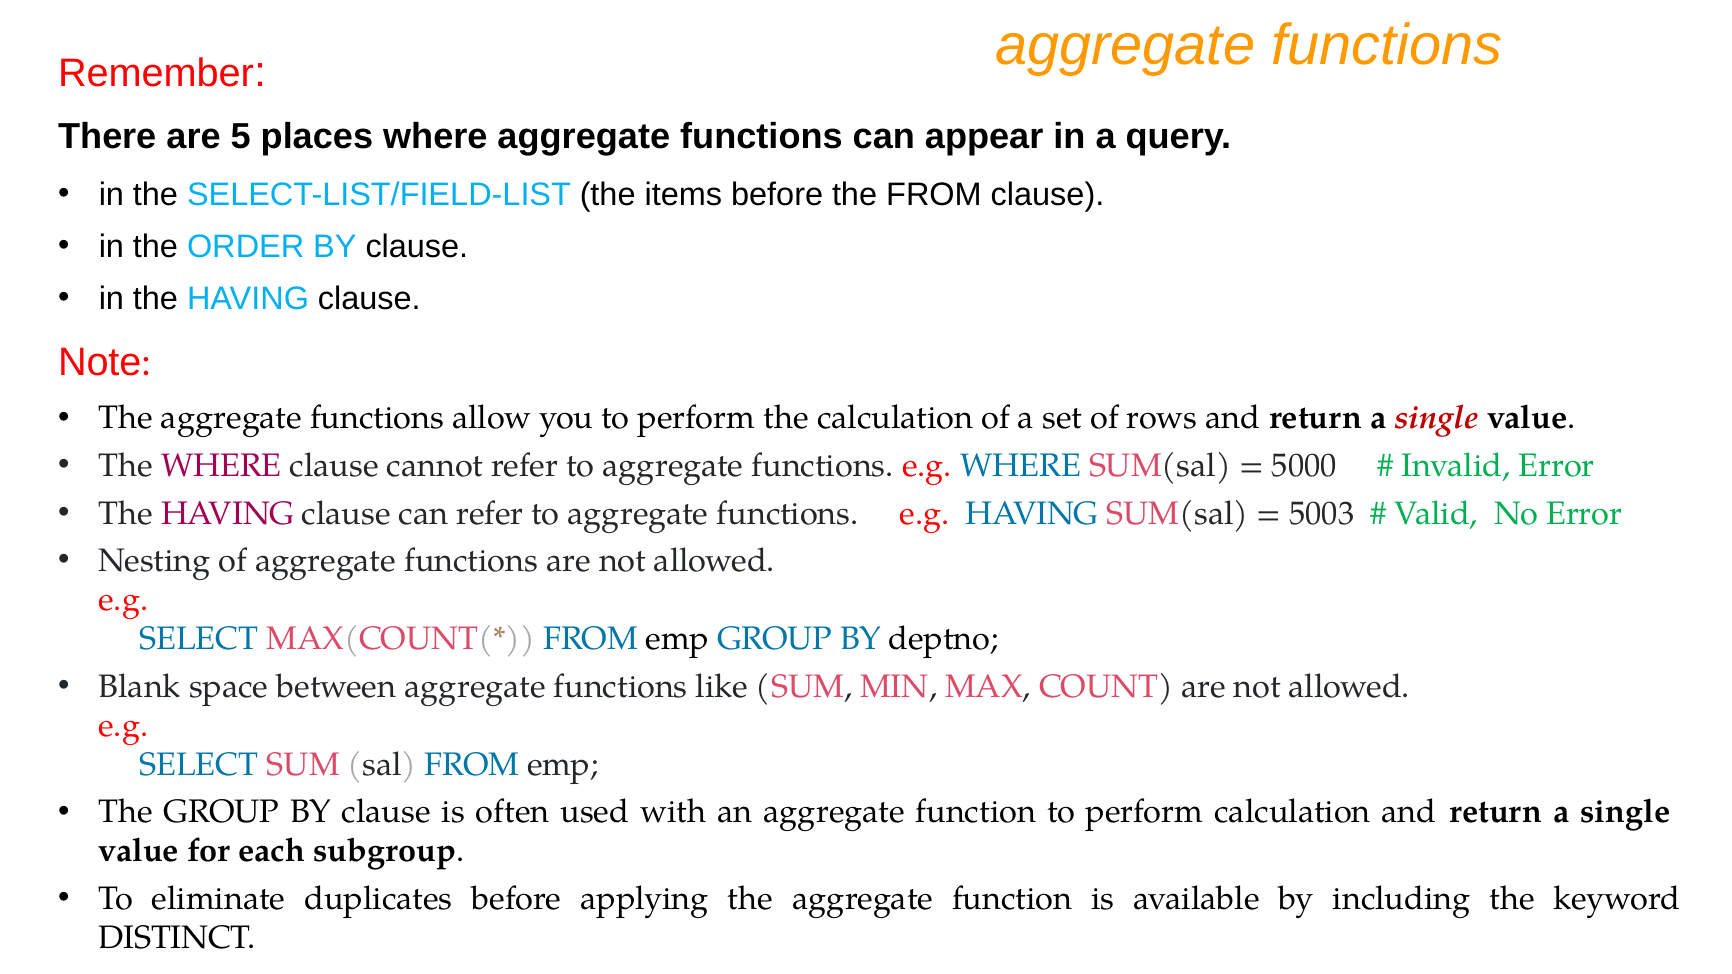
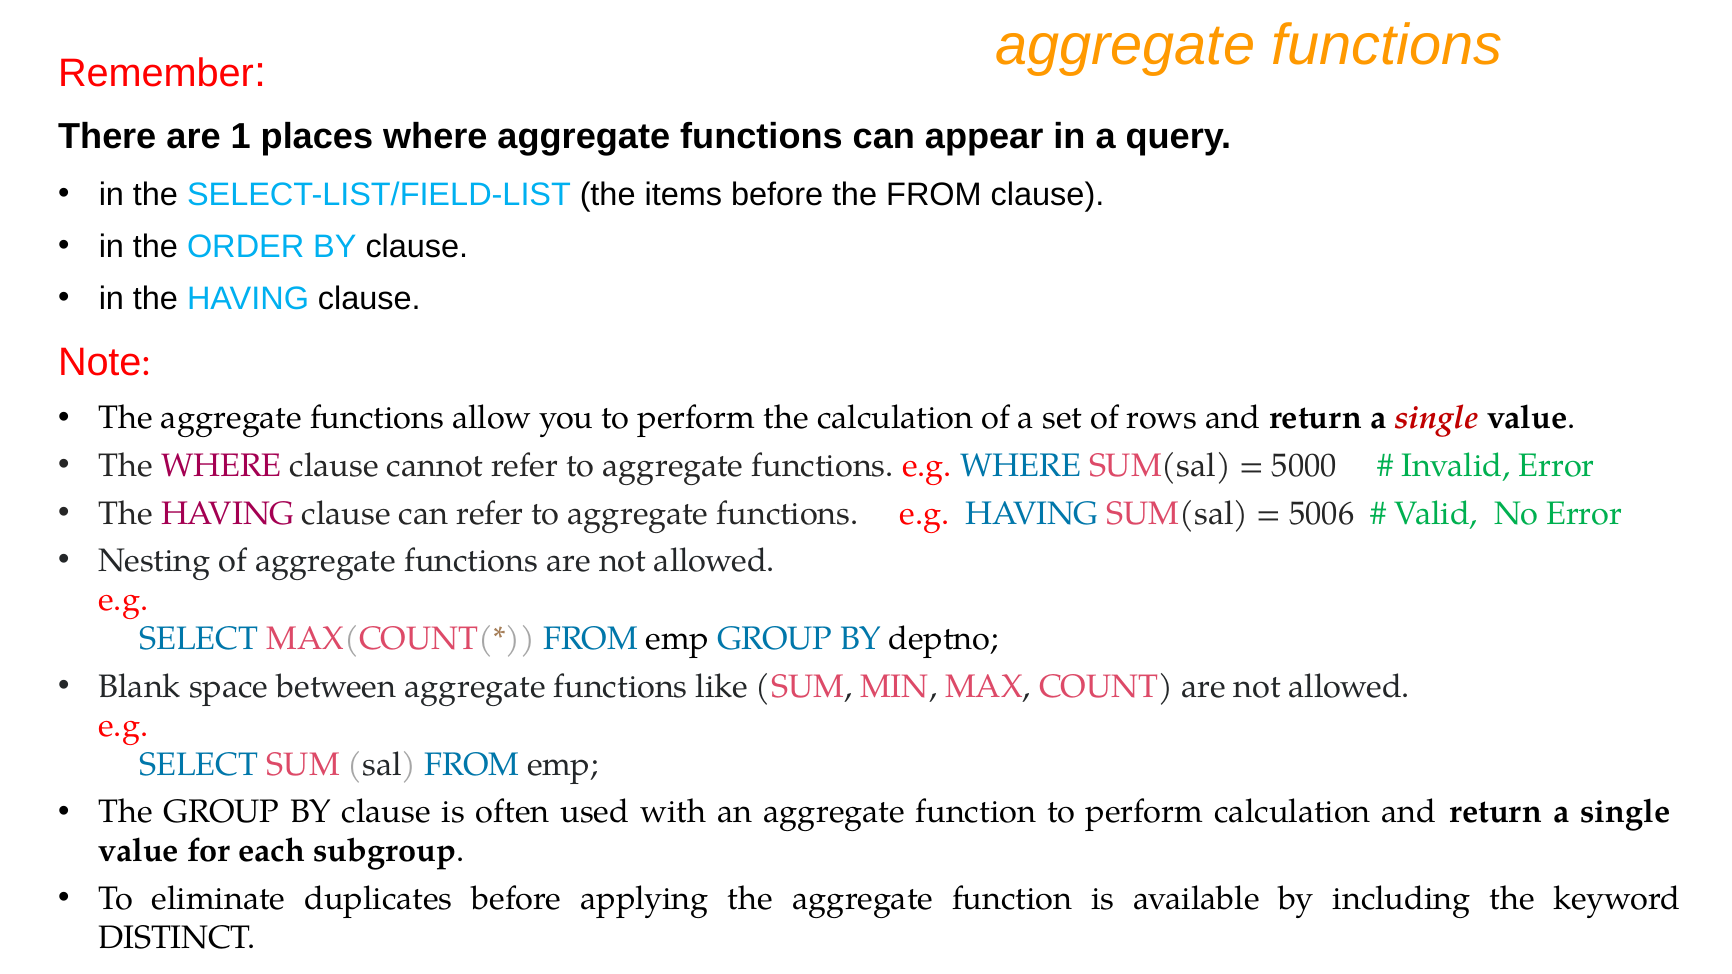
5: 5 -> 1
5003: 5003 -> 5006
